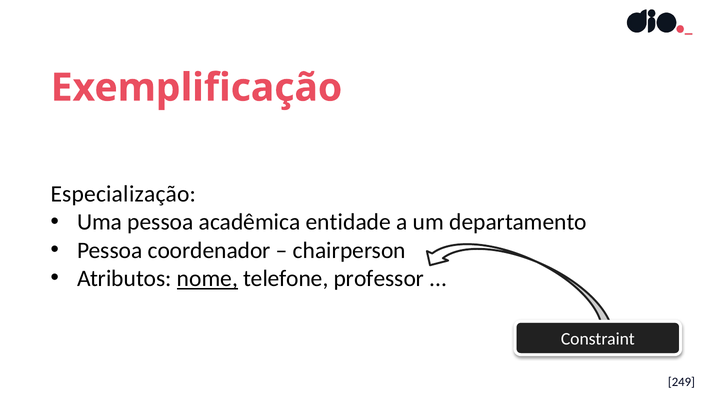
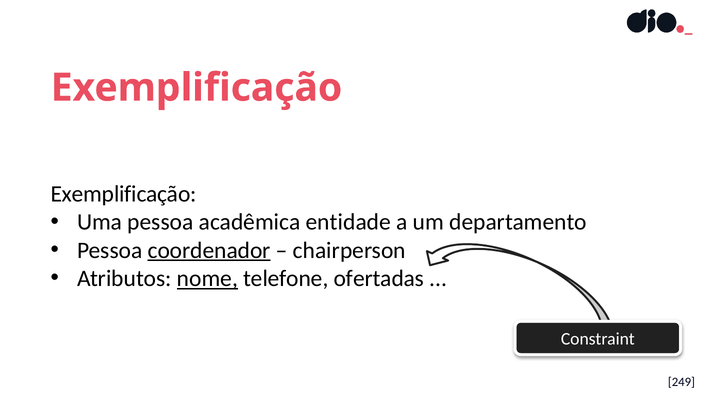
Especialização at (123, 194): Especialização -> Exemplificação
coordenador underline: none -> present
professor: professor -> ofertadas
